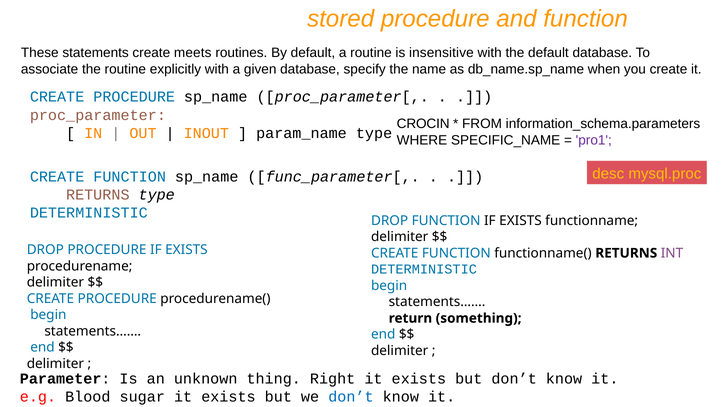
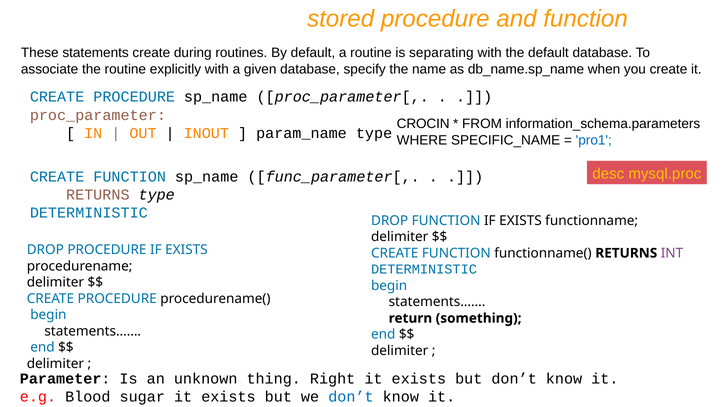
meets: meets -> during
insensitive: insensitive -> separating
pro1 colour: purple -> blue
